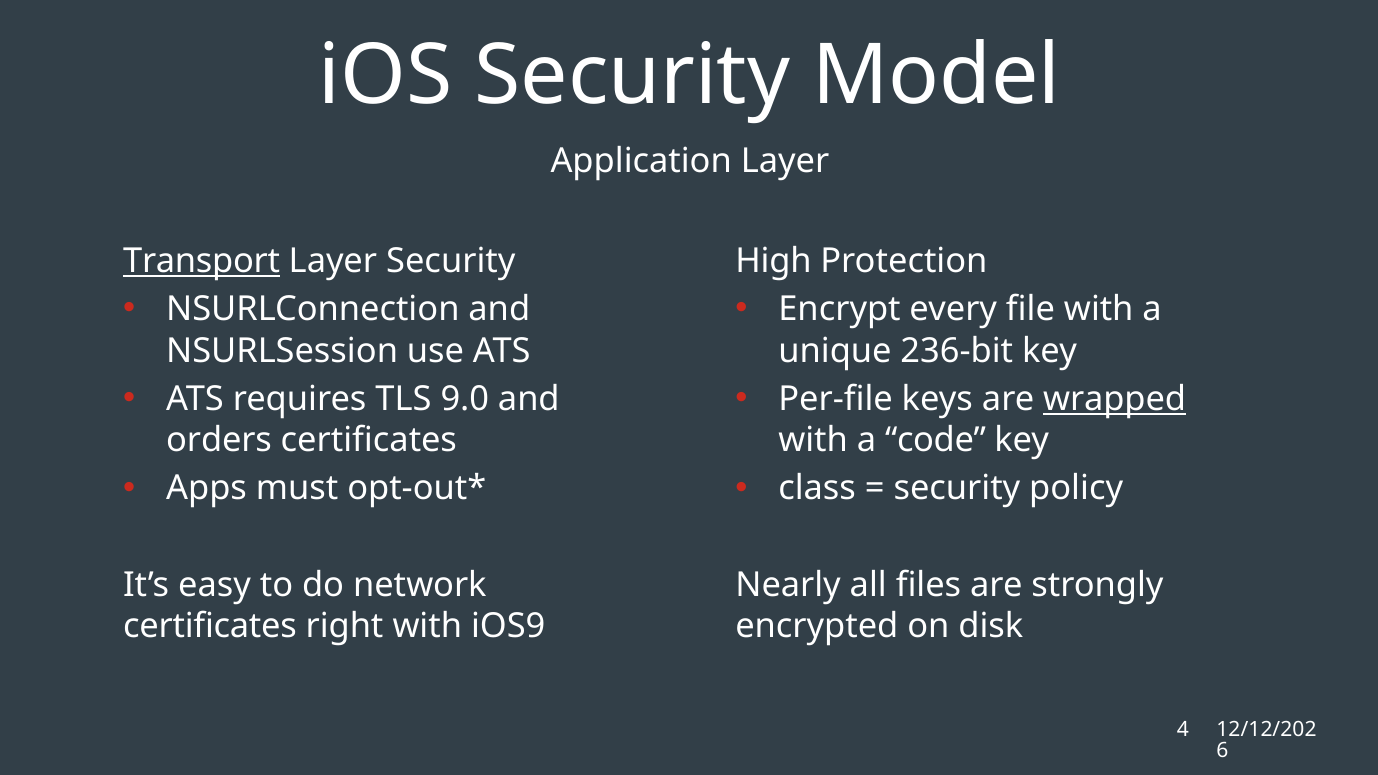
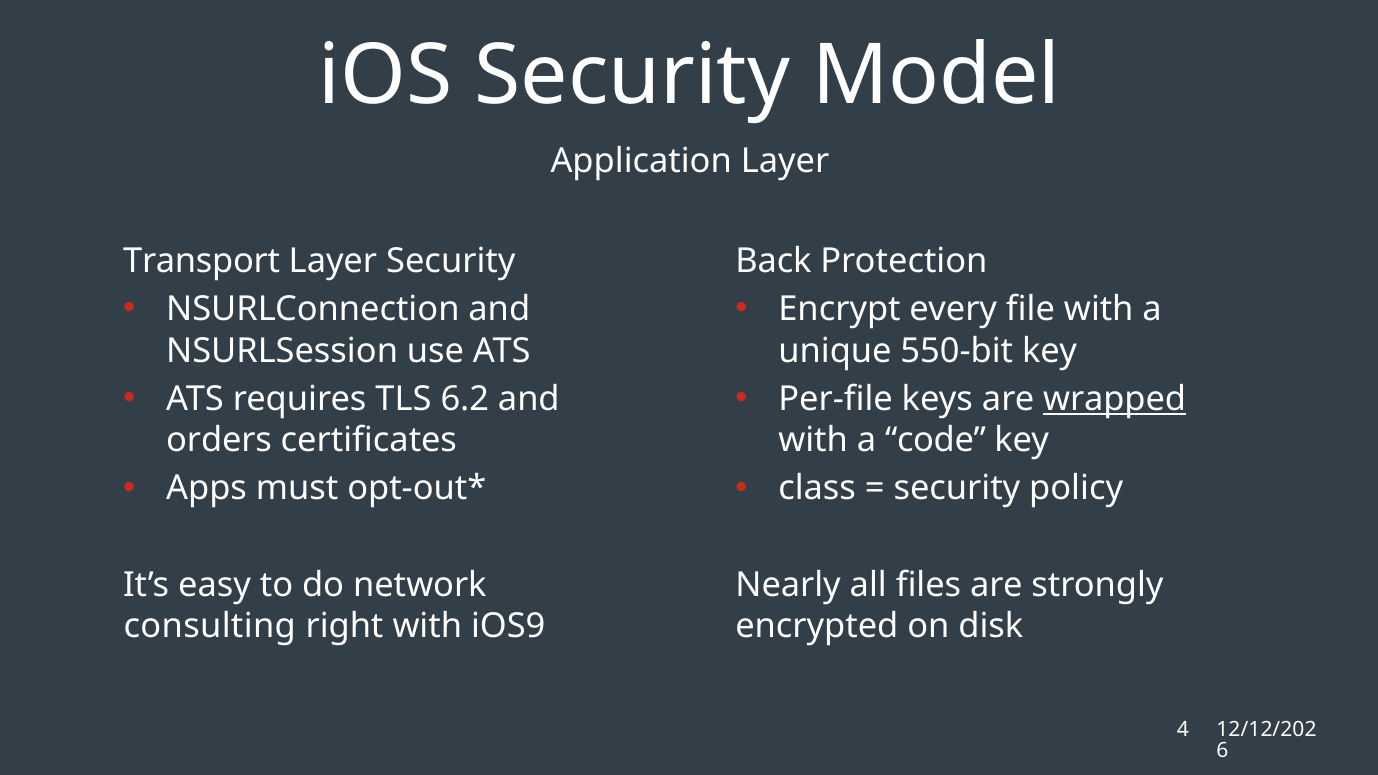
Transport underline: present -> none
High: High -> Back
236-bit: 236-bit -> 550-bit
9.0: 9.0 -> 6.2
certificates at (210, 626): certificates -> consulting
